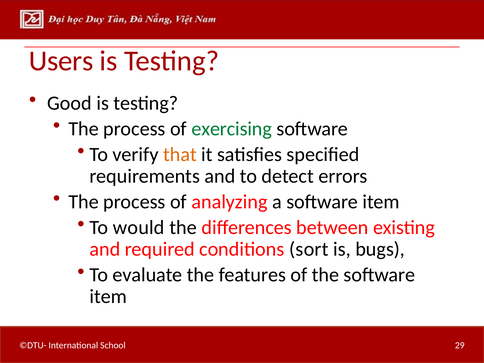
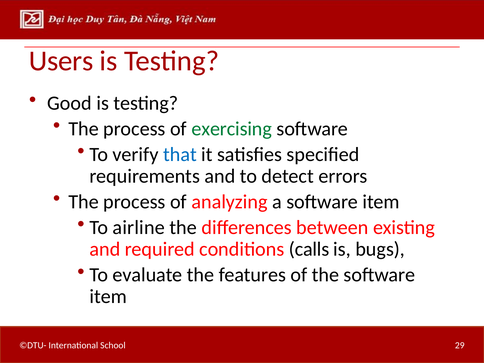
that colour: orange -> blue
would: would -> airline
sort: sort -> calls
